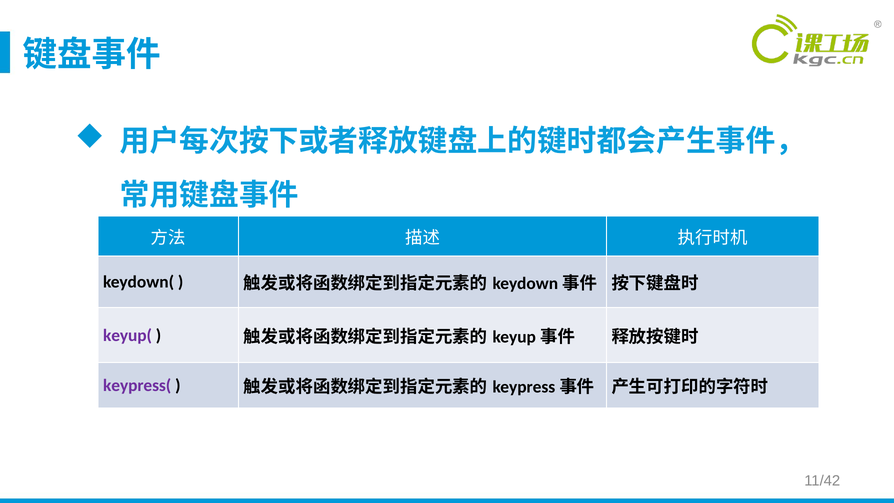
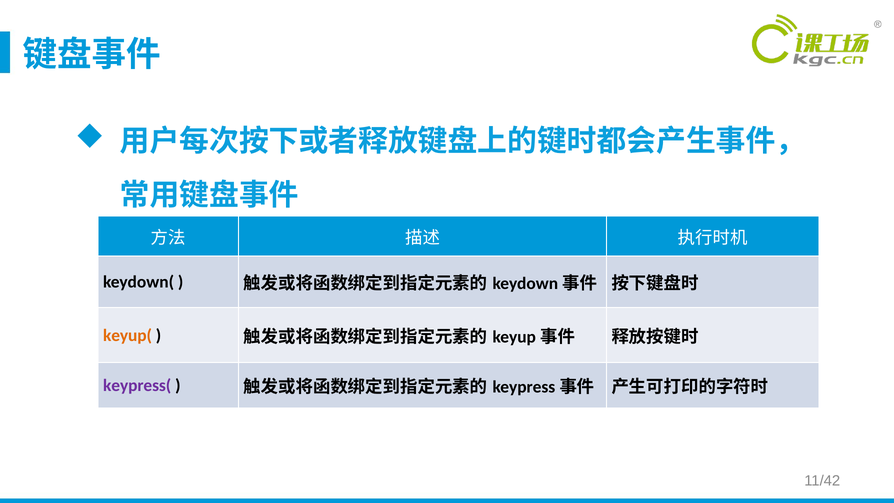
keyup( colour: purple -> orange
